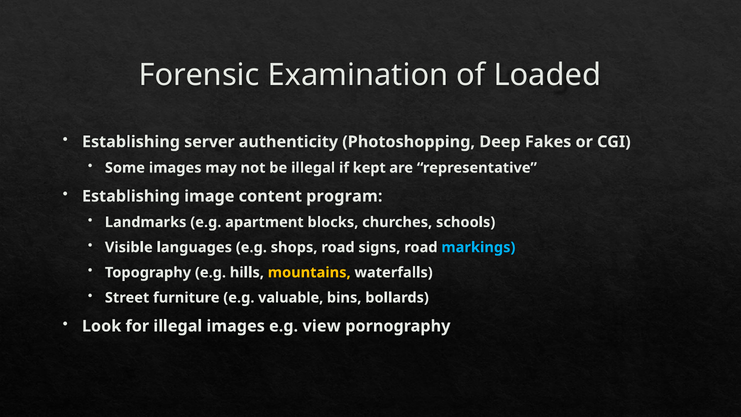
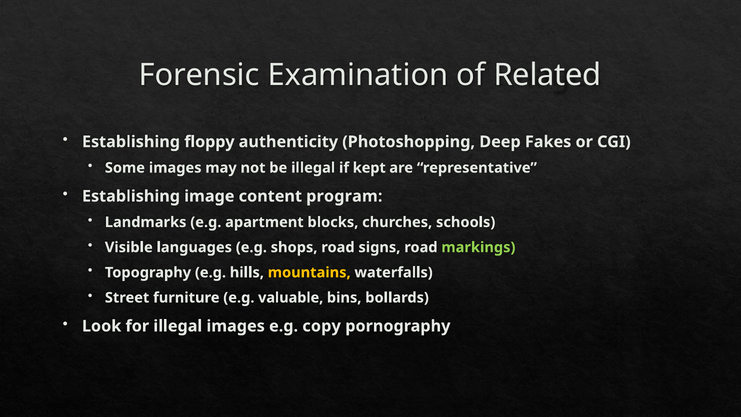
Loaded: Loaded -> Related
server: server -> floppy
markings colour: light blue -> light green
view: view -> copy
